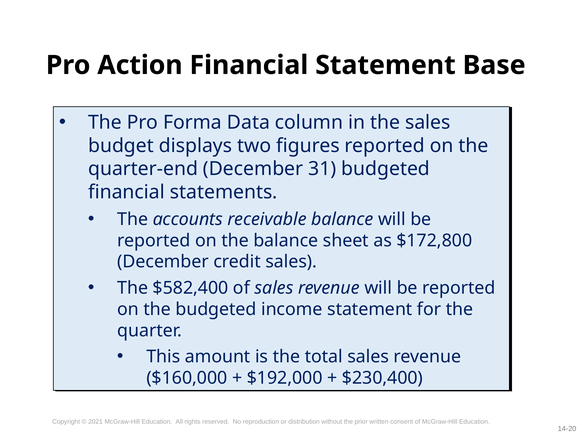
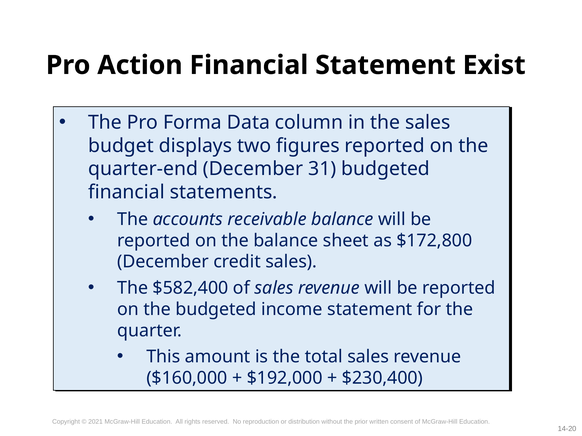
Base: Base -> Exist
